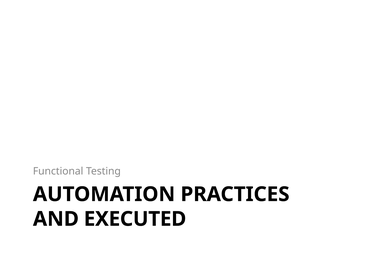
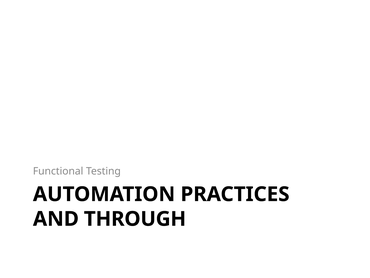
EXECUTED: EXECUTED -> THROUGH
